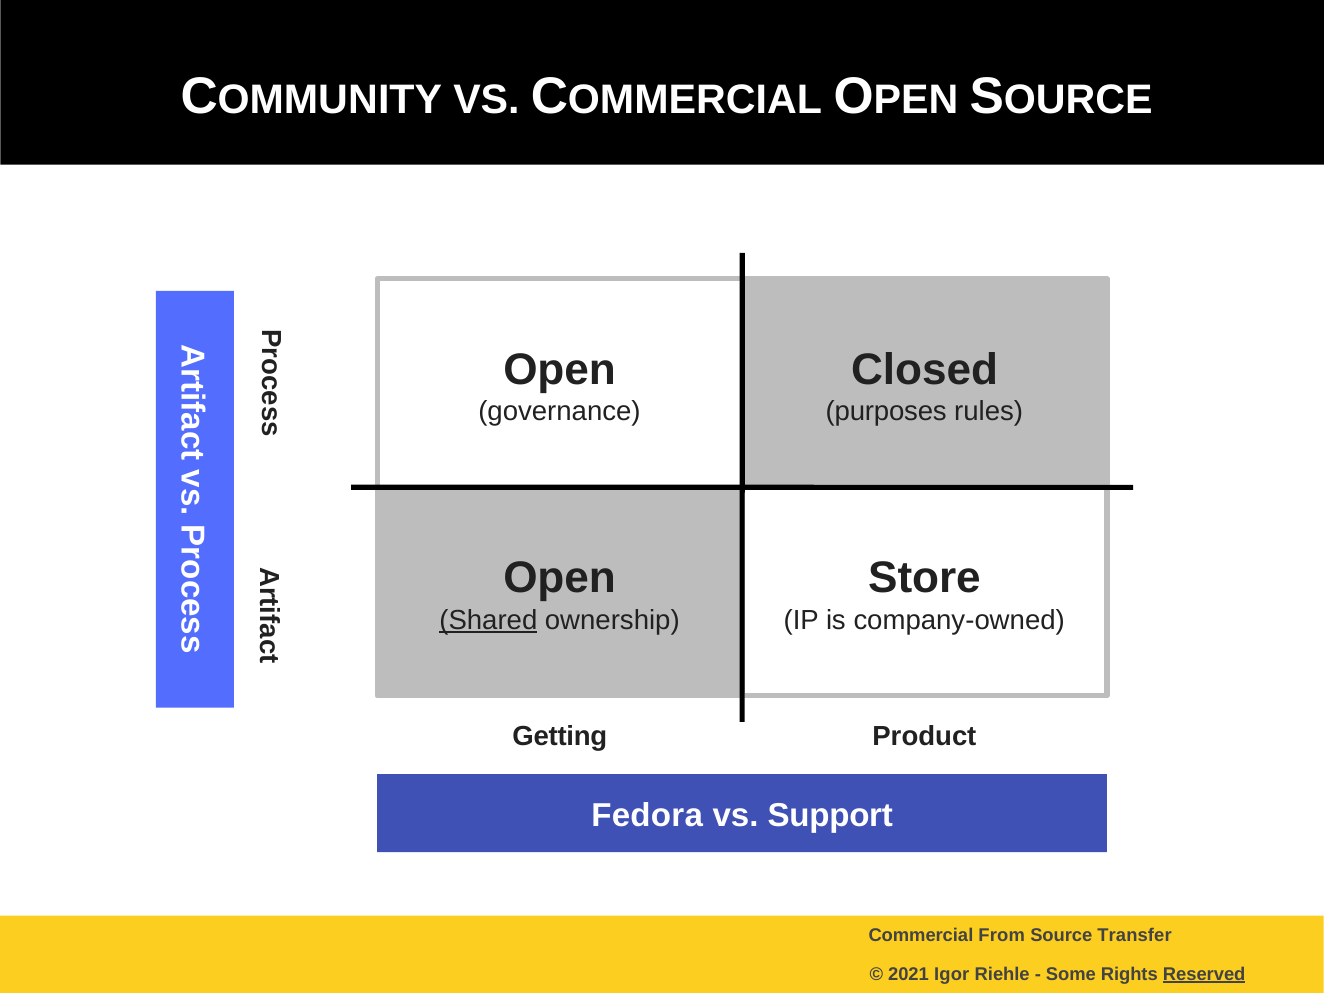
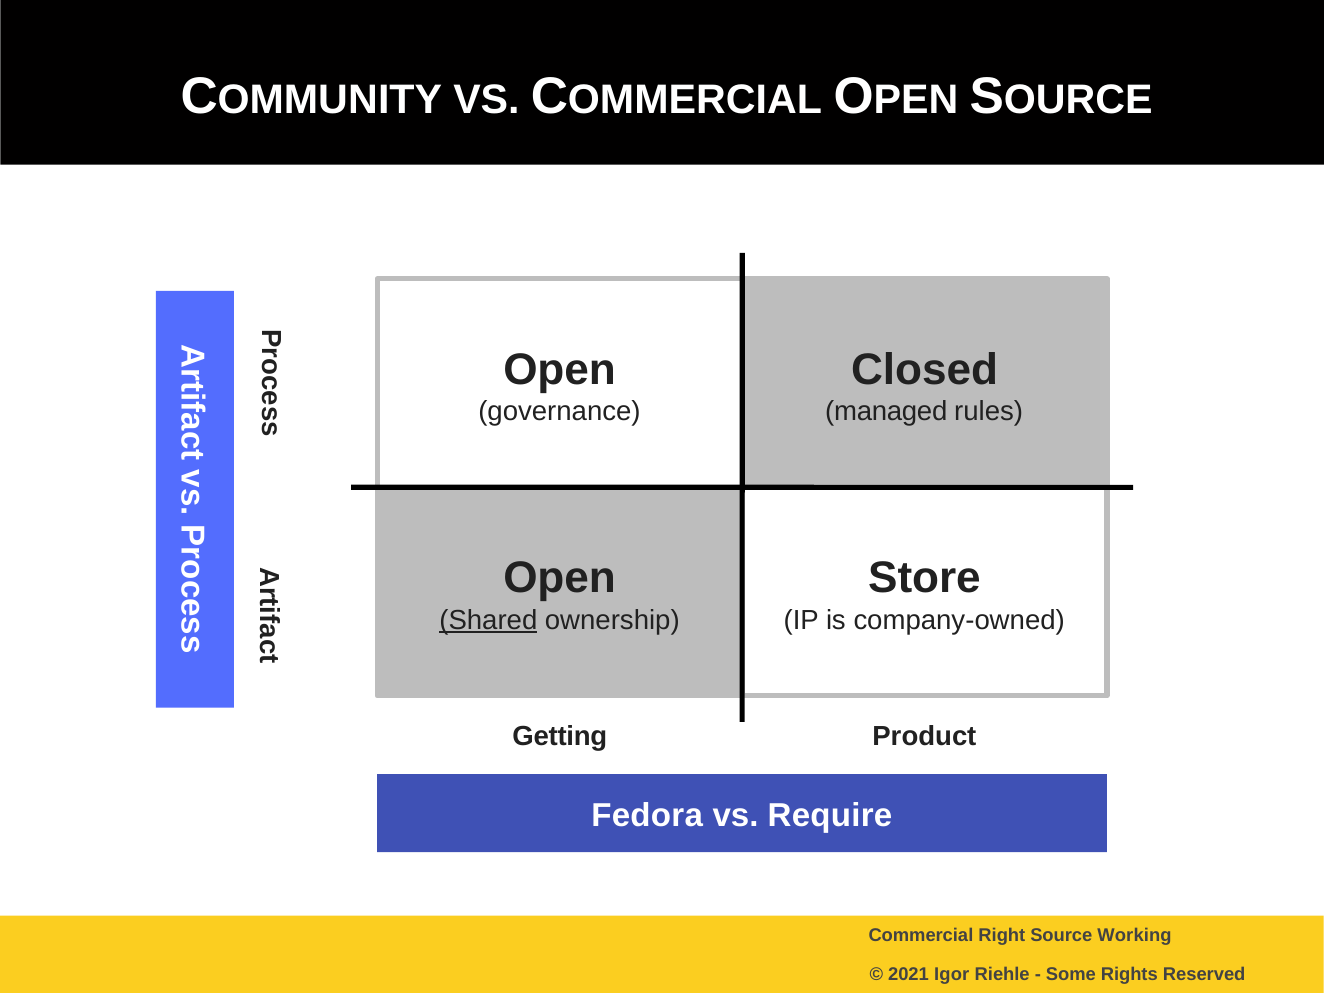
purposes: purposes -> managed
Support: Support -> Require
From: From -> Right
Transfer: Transfer -> Working
Reserved underline: present -> none
